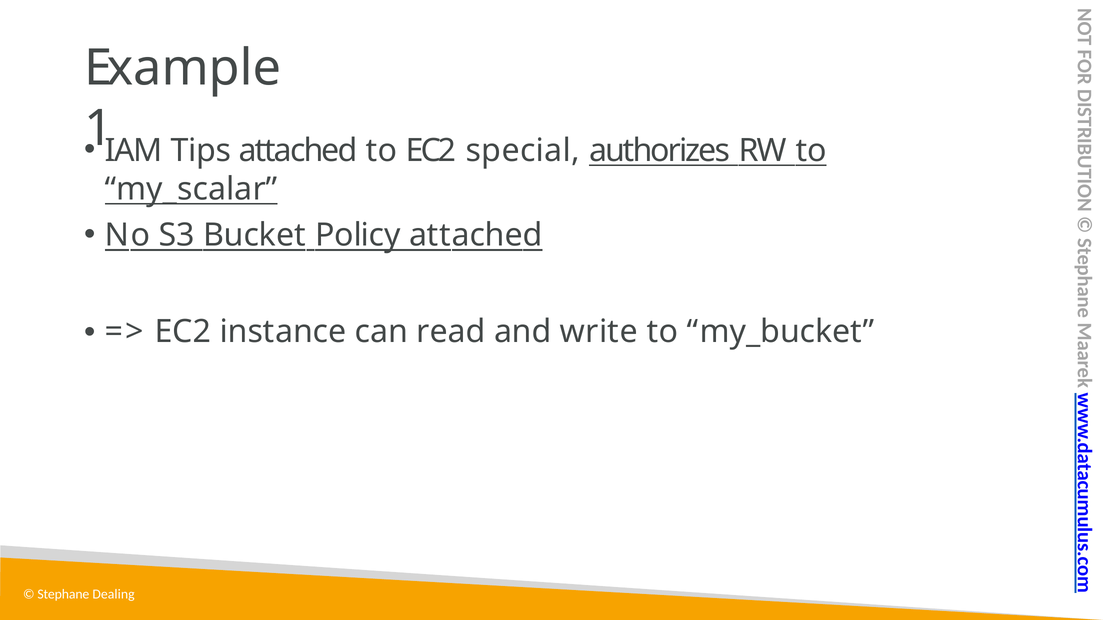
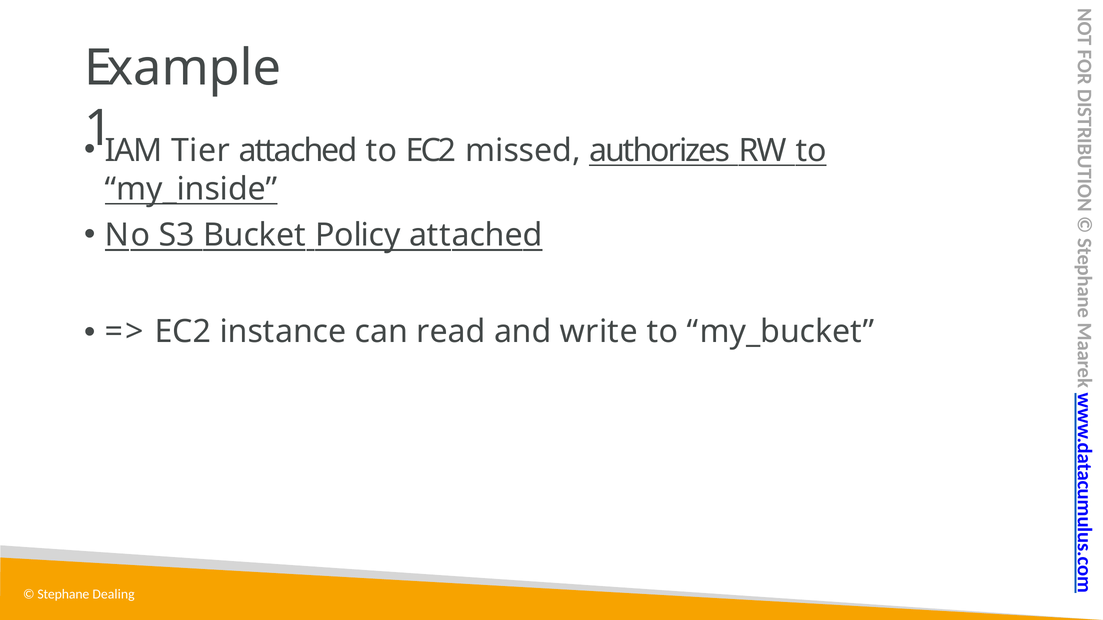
Tips: Tips -> Tier
special: special -> missed
my_scalar: my_scalar -> my_inside
